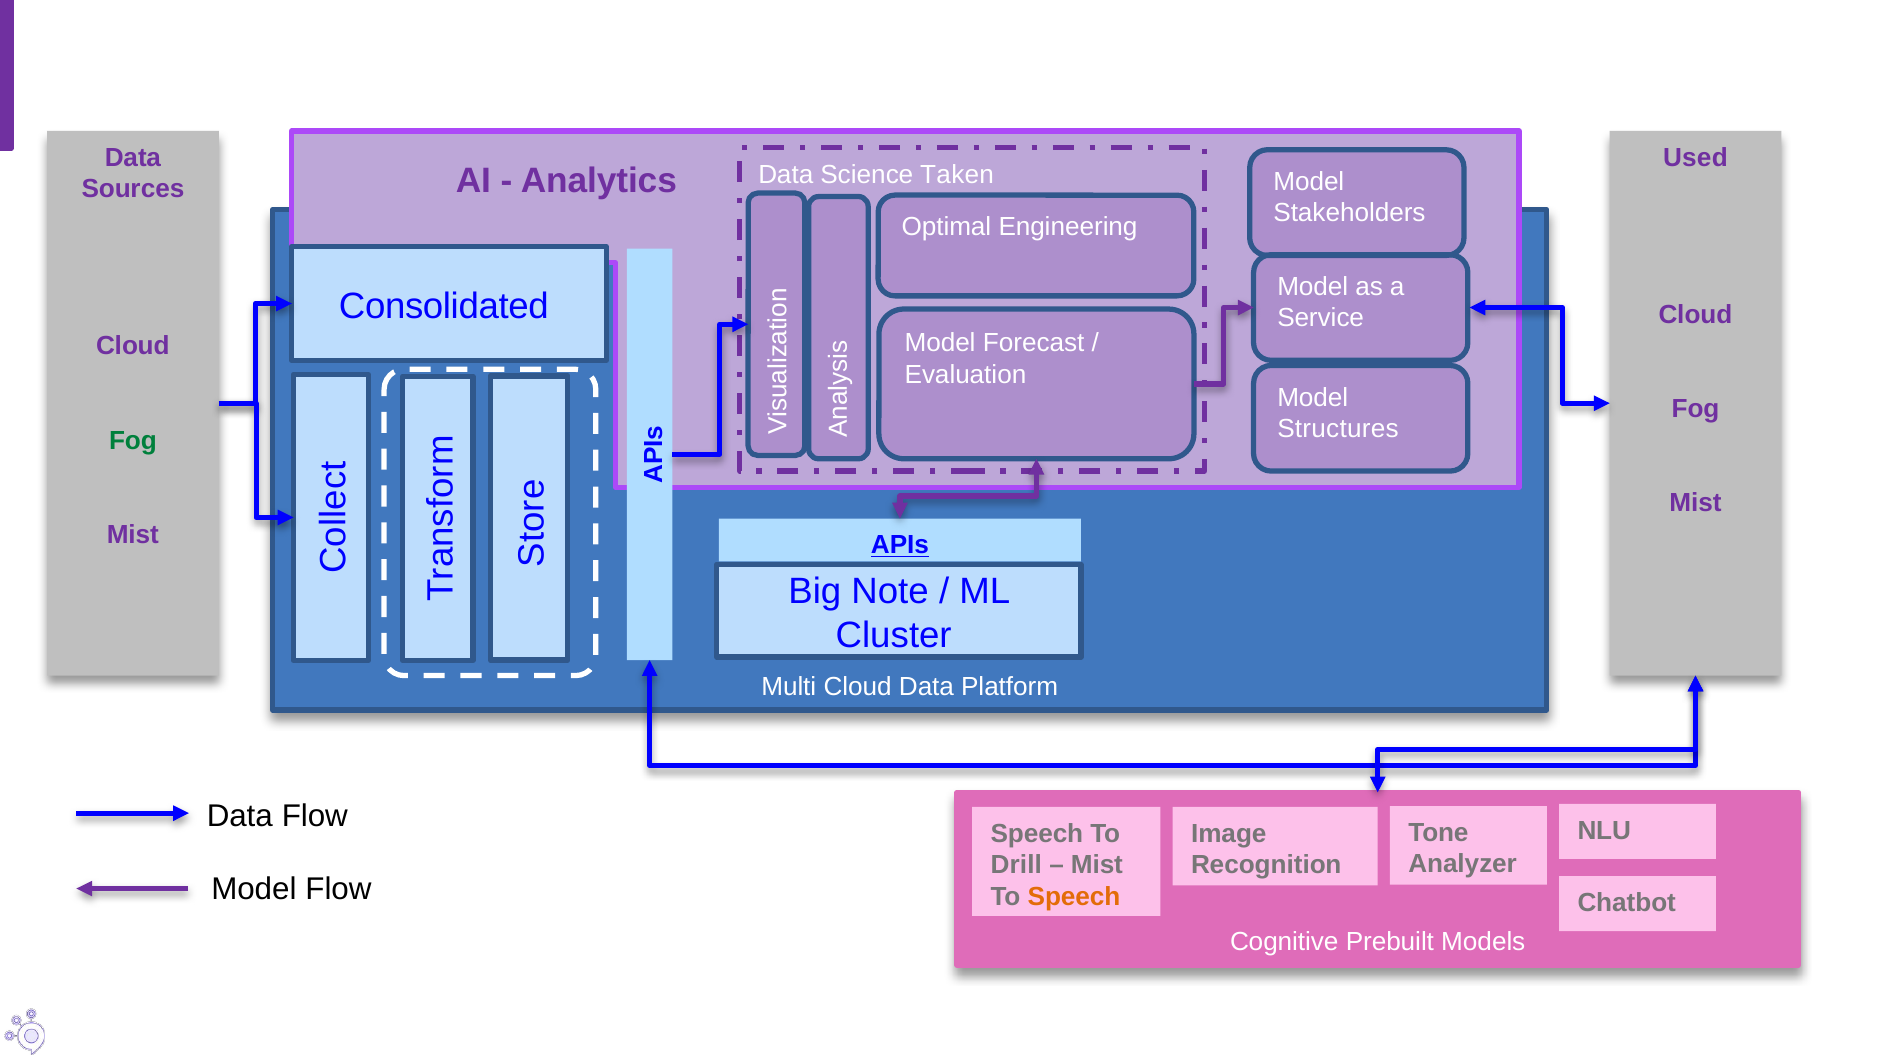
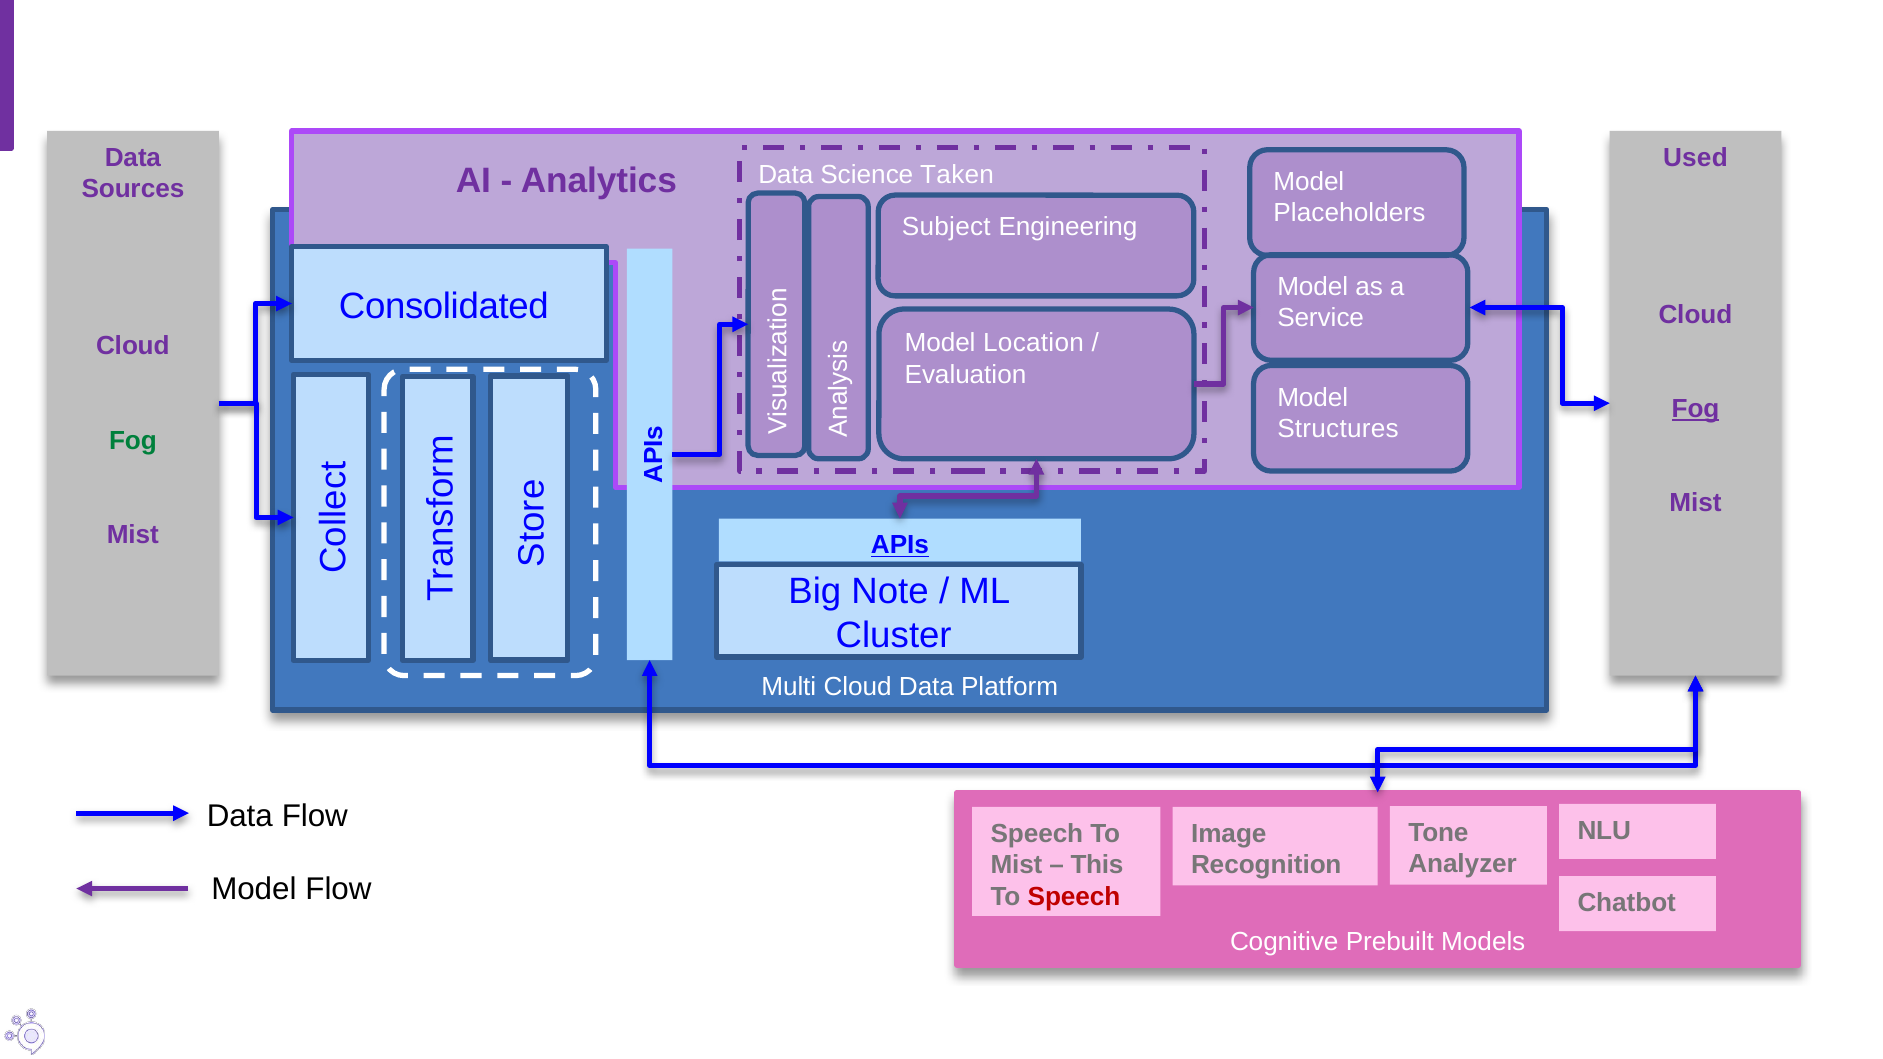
Stakeholders: Stakeholders -> Placeholders
Optimal: Optimal -> Subject
Forecast: Forecast -> Location
Fog at (1696, 409) underline: none -> present
Drill at (1016, 865): Drill -> Mist
Mist at (1097, 865): Mist -> This
Speech at (1074, 897) colour: orange -> red
